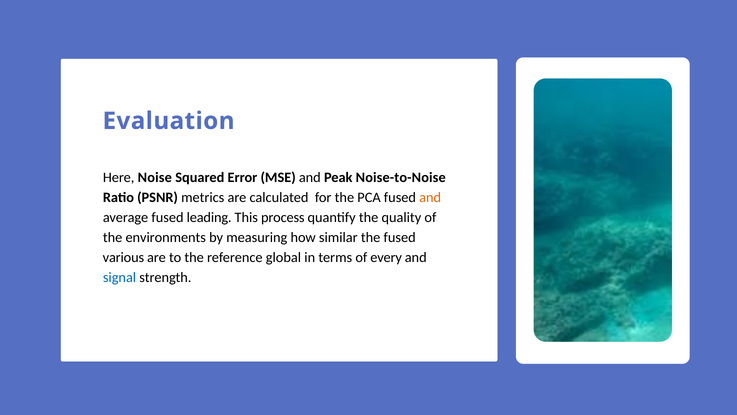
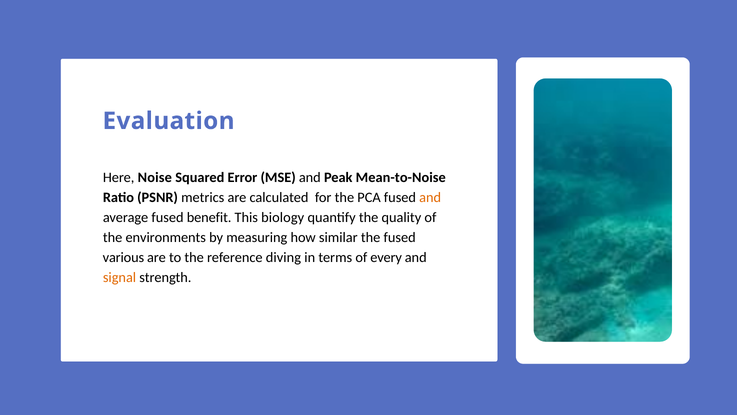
Noise-to-Noise: Noise-to-Noise -> Mean-to-Noise
leading: leading -> benefit
process: process -> biology
global: global -> diving
signal colour: blue -> orange
